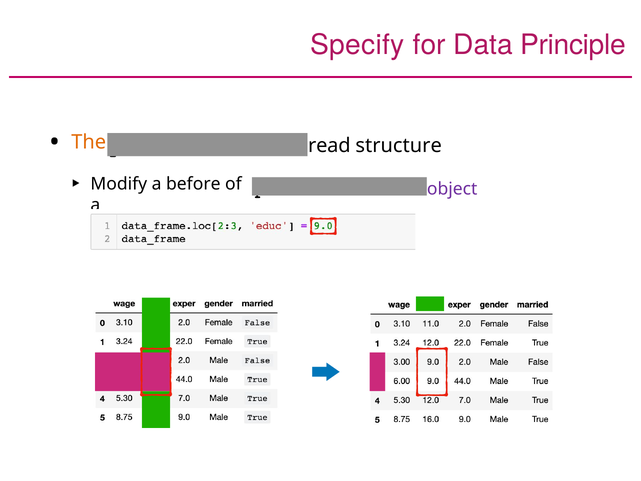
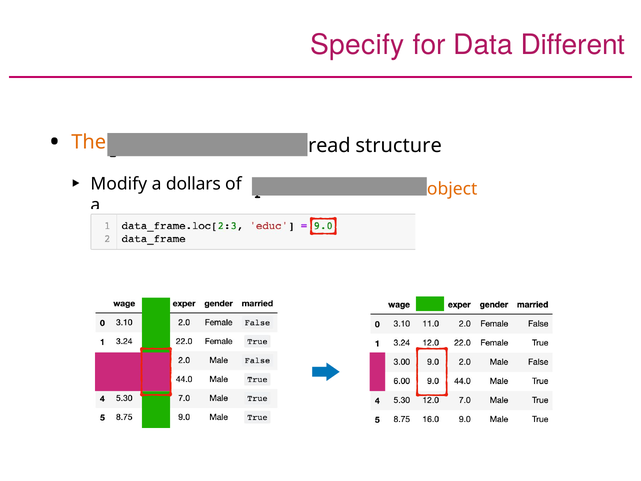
Principle: Principle -> Different
before: before -> dollars
object colour: purple -> orange
